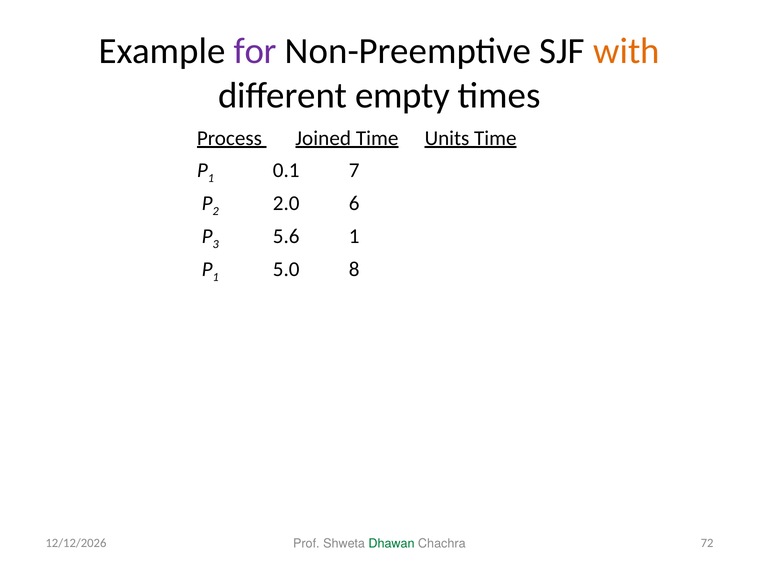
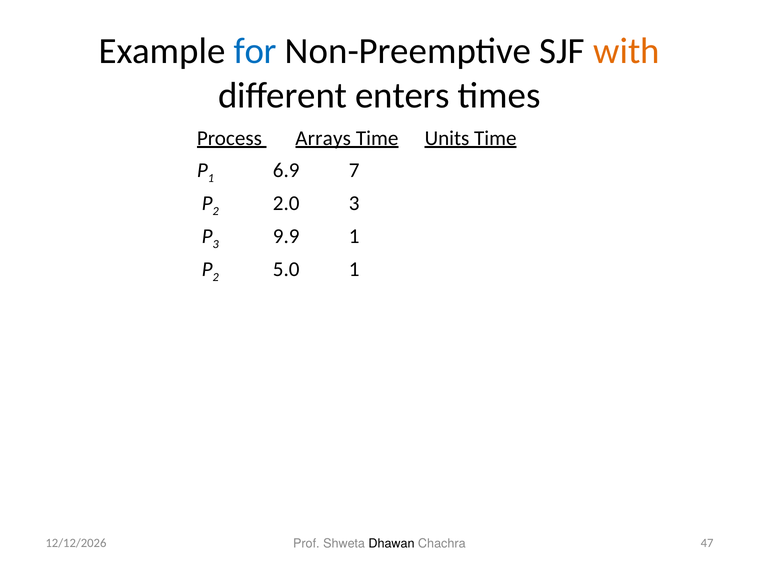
for colour: purple -> blue
empty: empty -> enters
Joined: Joined -> Arrays
0.1: 0.1 -> 6.9
2.0 6: 6 -> 3
5.6: 5.6 -> 9.9
1 at (216, 278): 1 -> 2
5.0 8: 8 -> 1
72: 72 -> 47
Dhawan colour: green -> black
